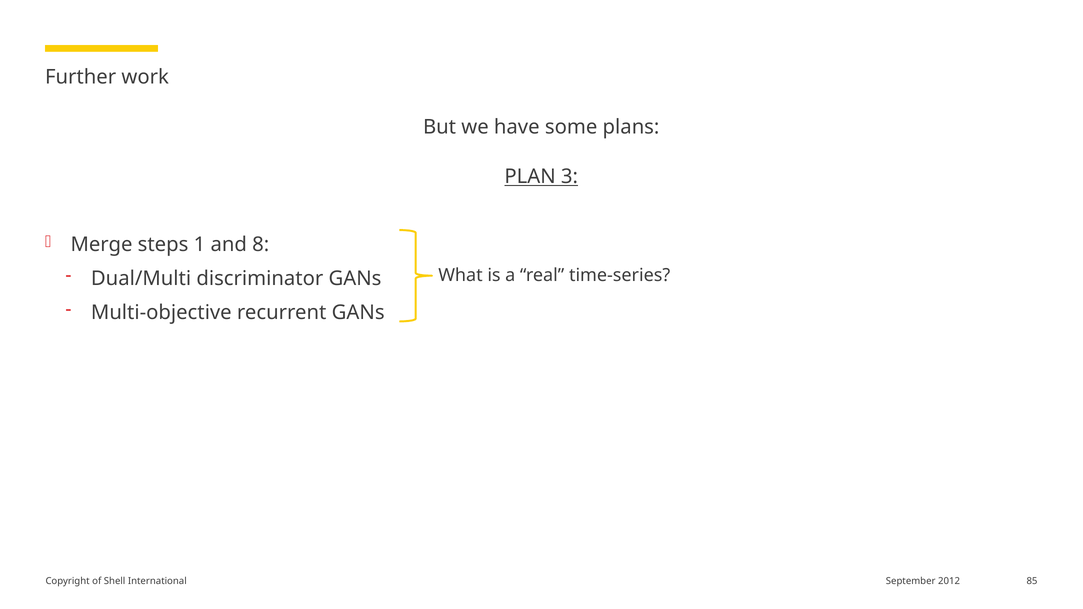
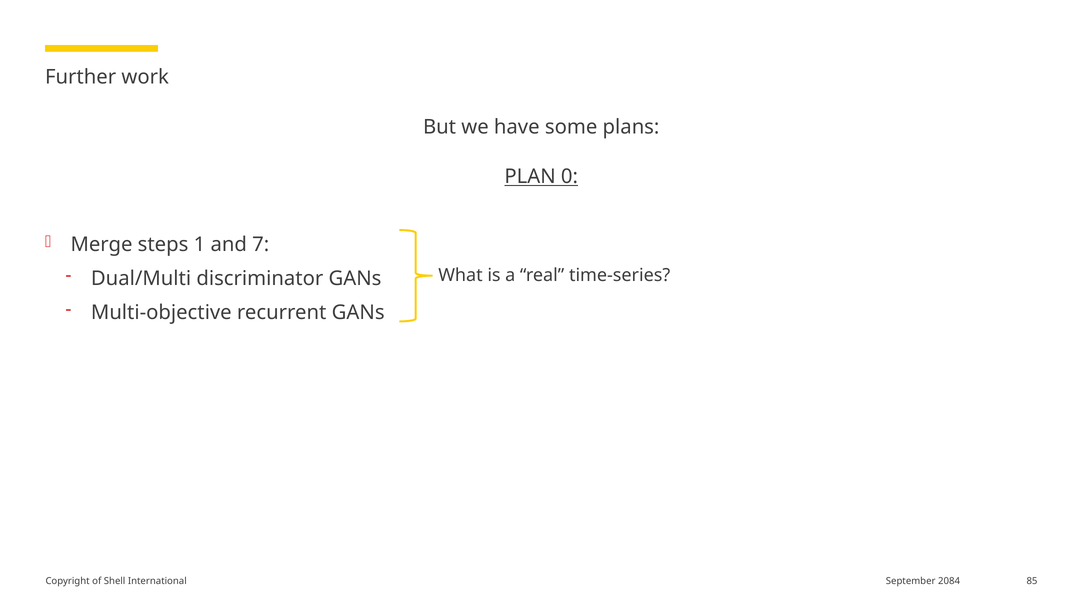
3: 3 -> 0
8: 8 -> 7
2012: 2012 -> 2084
